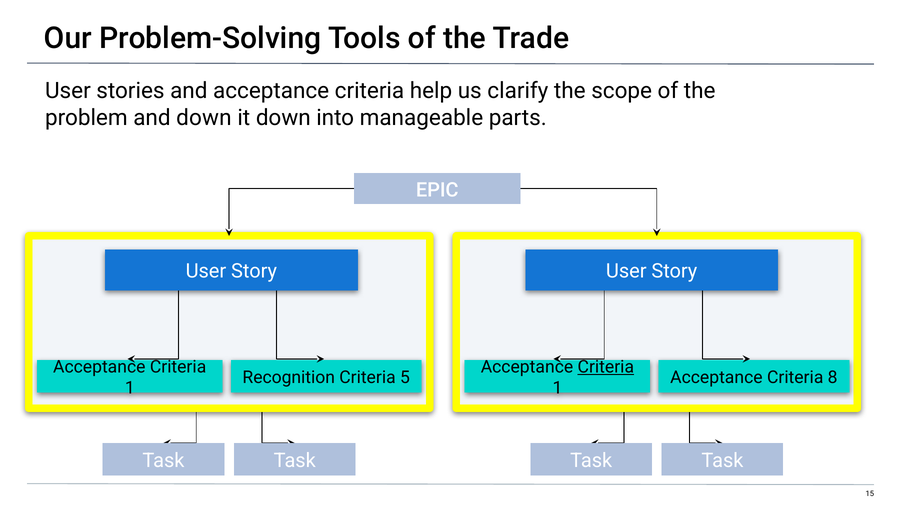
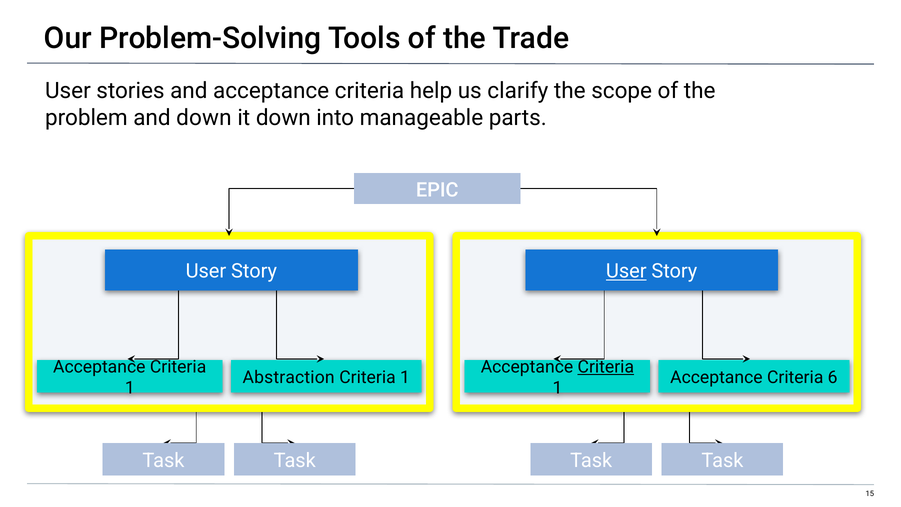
User at (626, 271) underline: none -> present
Recognition: Recognition -> Abstraction
5 at (405, 377): 5 -> 1
8: 8 -> 6
